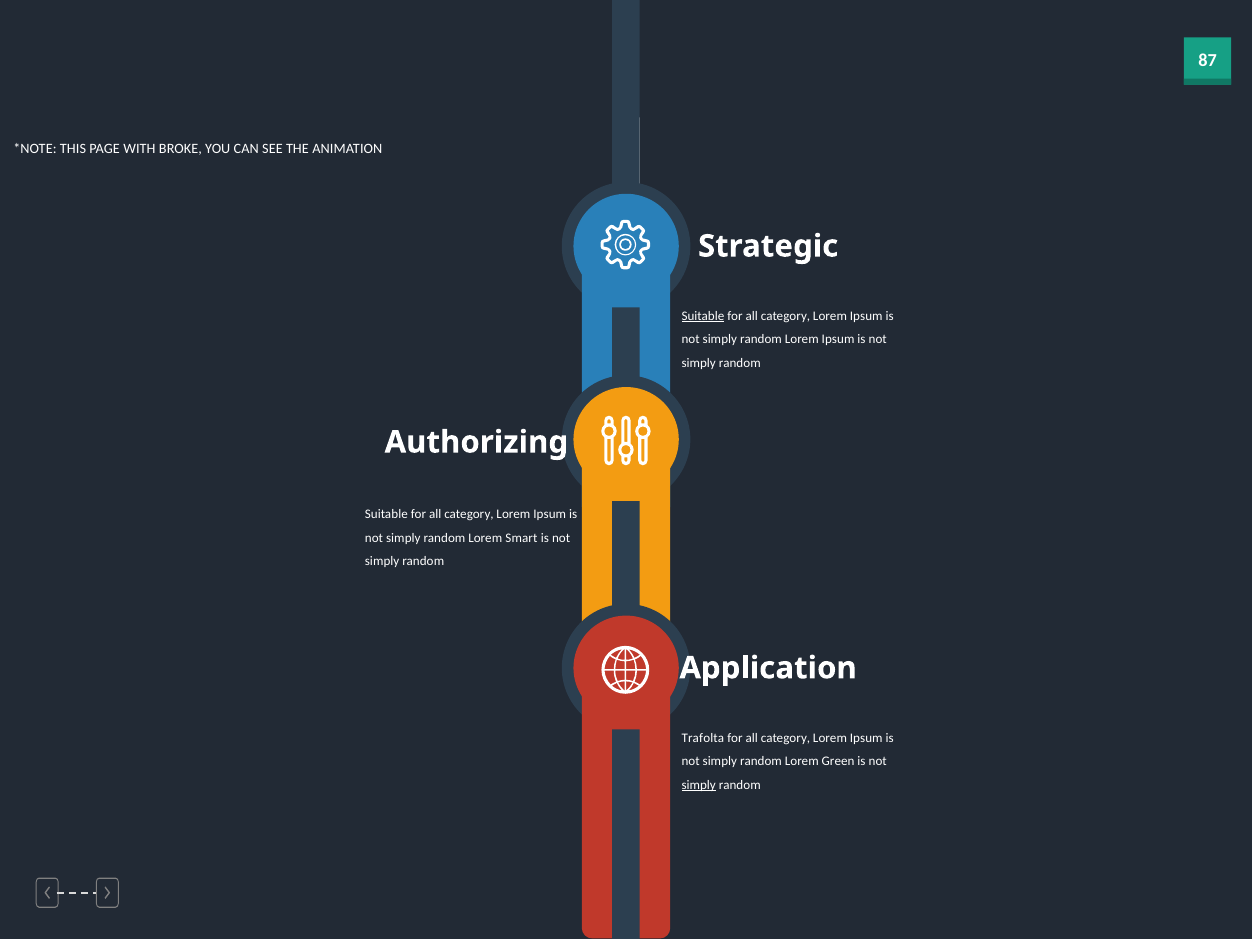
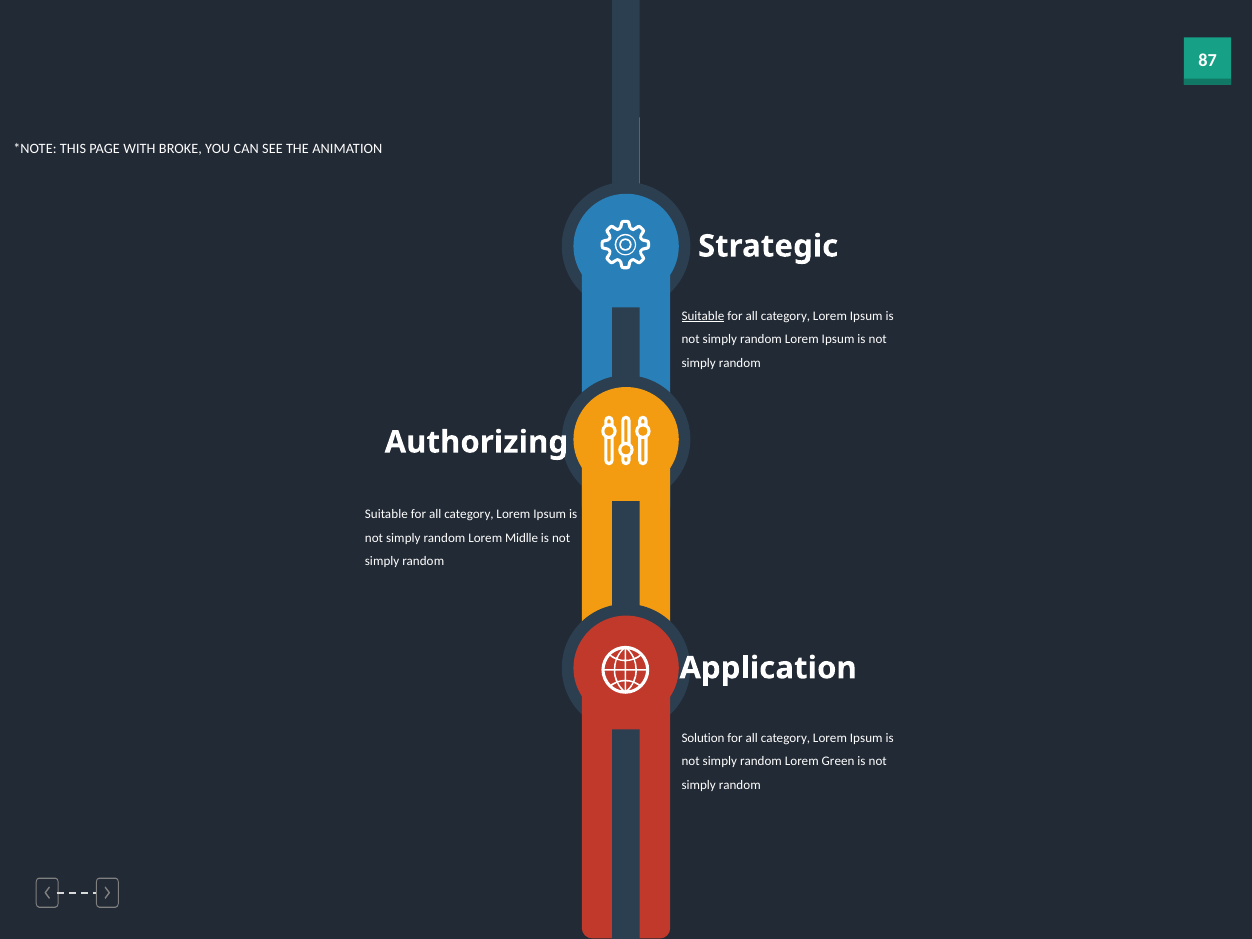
Smart: Smart -> Midlle
Trafolta: Trafolta -> Solution
simply at (699, 785) underline: present -> none
